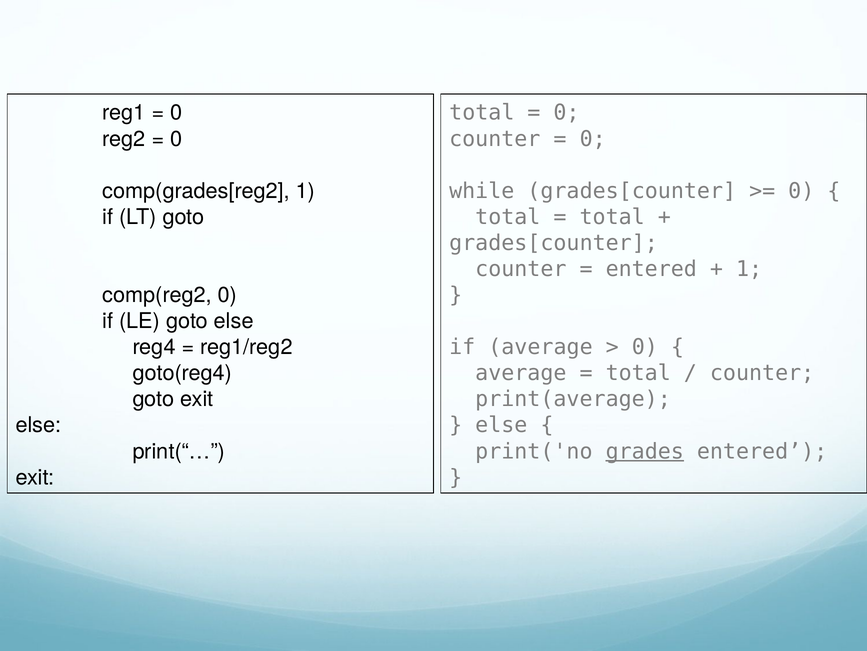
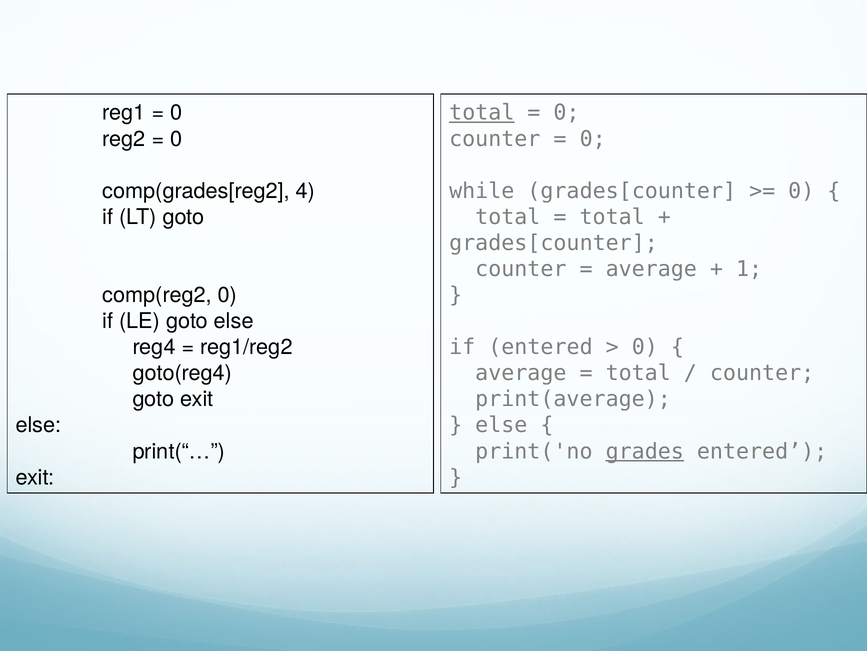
total at (482, 113) underline: none -> present
comp(grades[reg2 1: 1 -> 4
entered at (651, 269): entered -> average
if average: average -> entered
